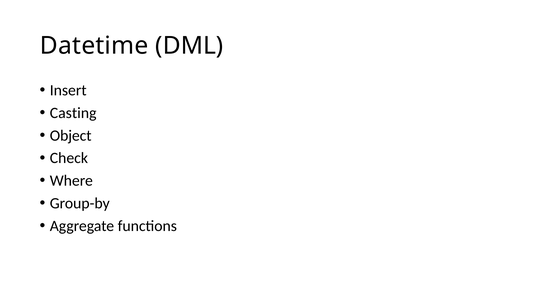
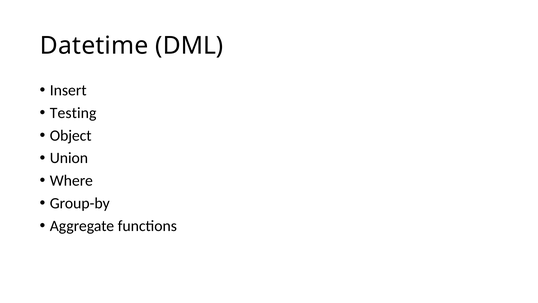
Casting: Casting -> Testing
Check: Check -> Union
